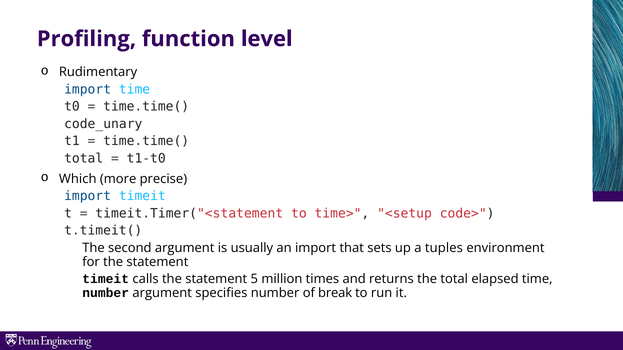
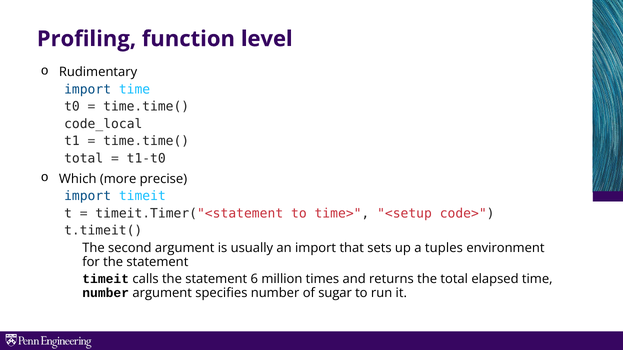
code_unary: code_unary -> code_local
5: 5 -> 6
break: break -> sugar
